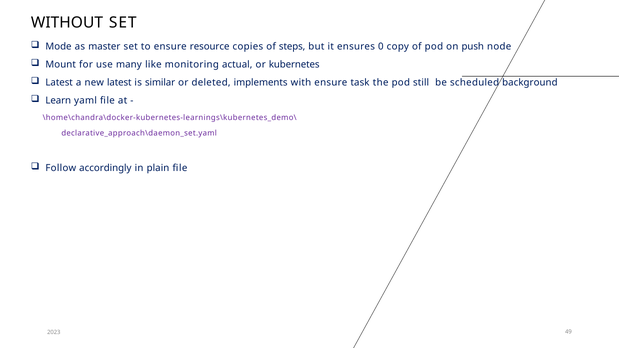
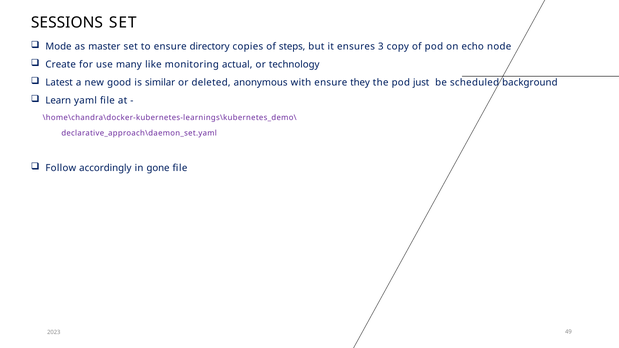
WITHOUT: WITHOUT -> SESSIONS
resource: resource -> directory
0: 0 -> 3
push: push -> echo
Mount: Mount -> Create
kubernetes: kubernetes -> technology
new latest: latest -> good
implements: implements -> anonymous
task: task -> they
still: still -> just
plain: plain -> gone
